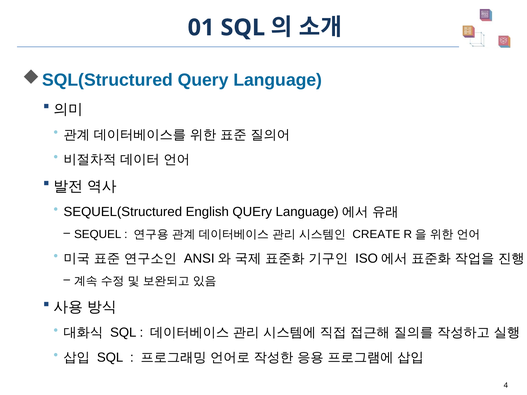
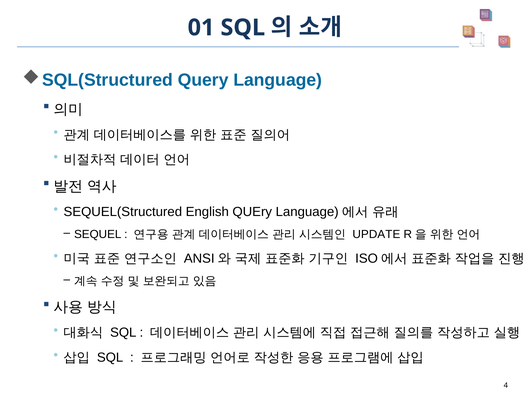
CREATE: CREATE -> UPDATE
